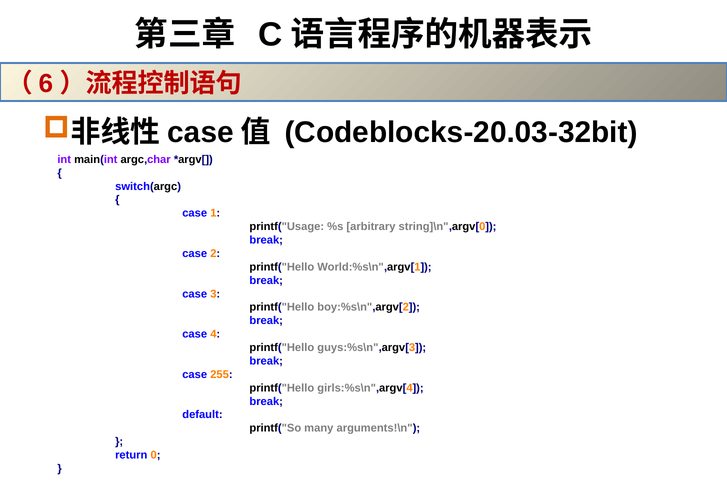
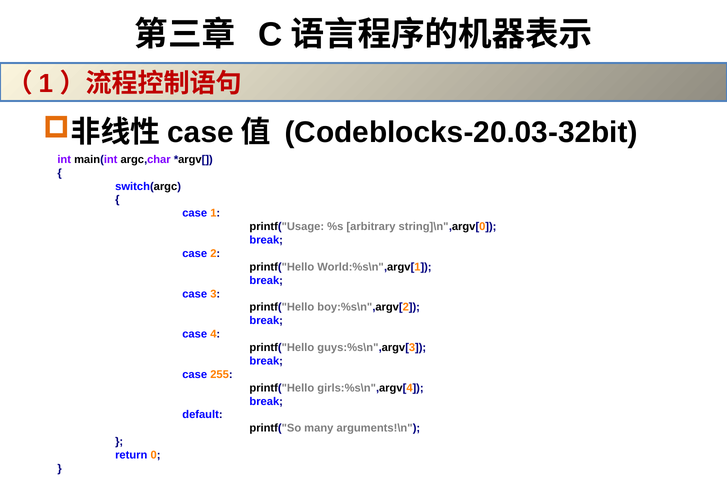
6 at (46, 84): 6 -> 1
